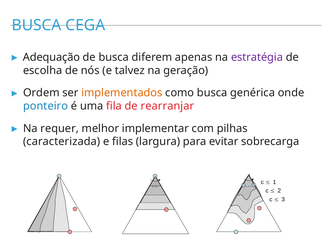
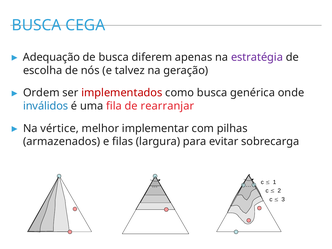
implementados colour: orange -> red
ponteiro: ponteiro -> inválidos
requer: requer -> vértice
caracterizada: caracterizada -> armazenados
